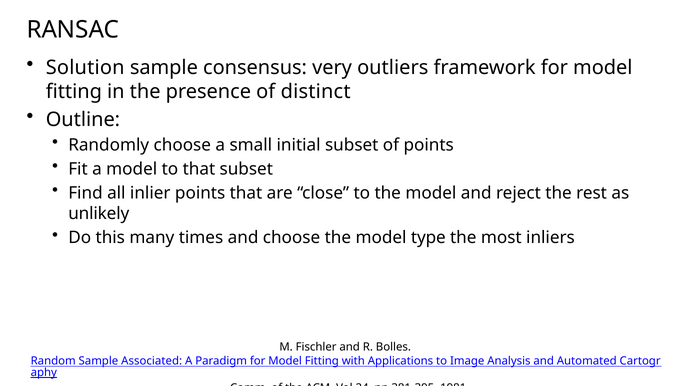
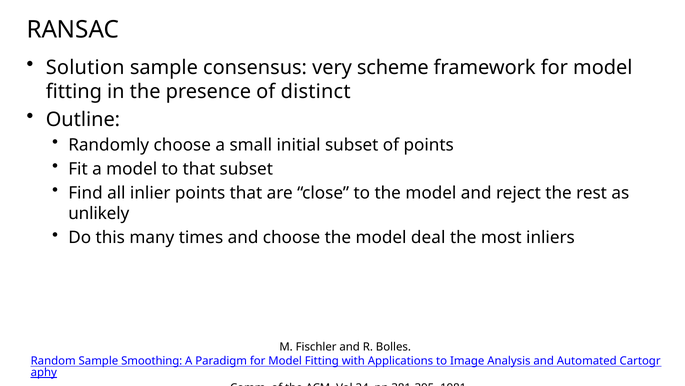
outliers: outliers -> scheme
type: type -> deal
Associated: Associated -> Smoothing
